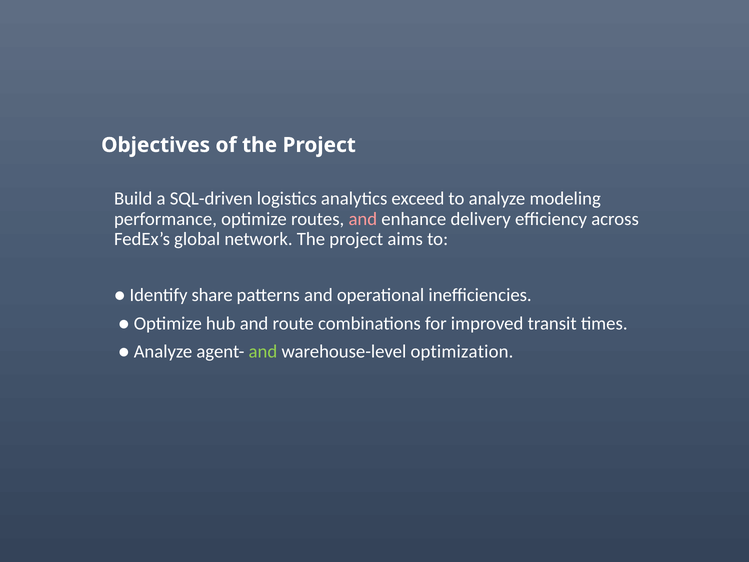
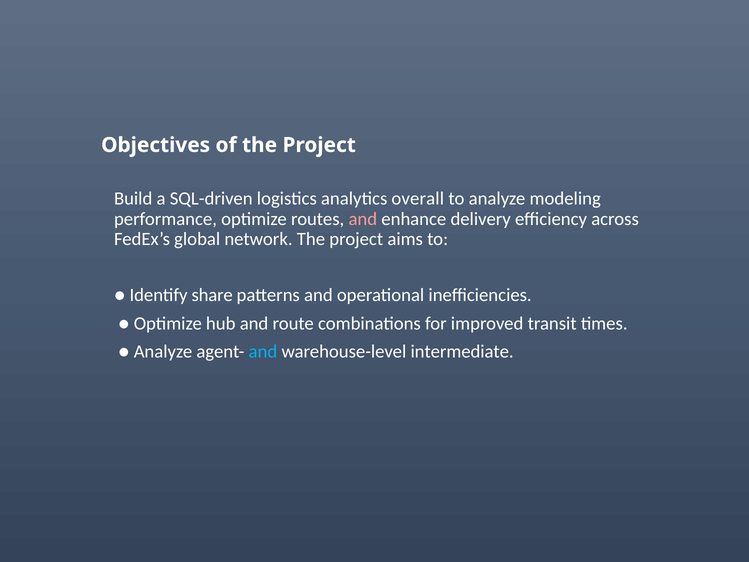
exceed: exceed -> overall
and at (263, 351) colour: light green -> light blue
optimization: optimization -> intermediate
